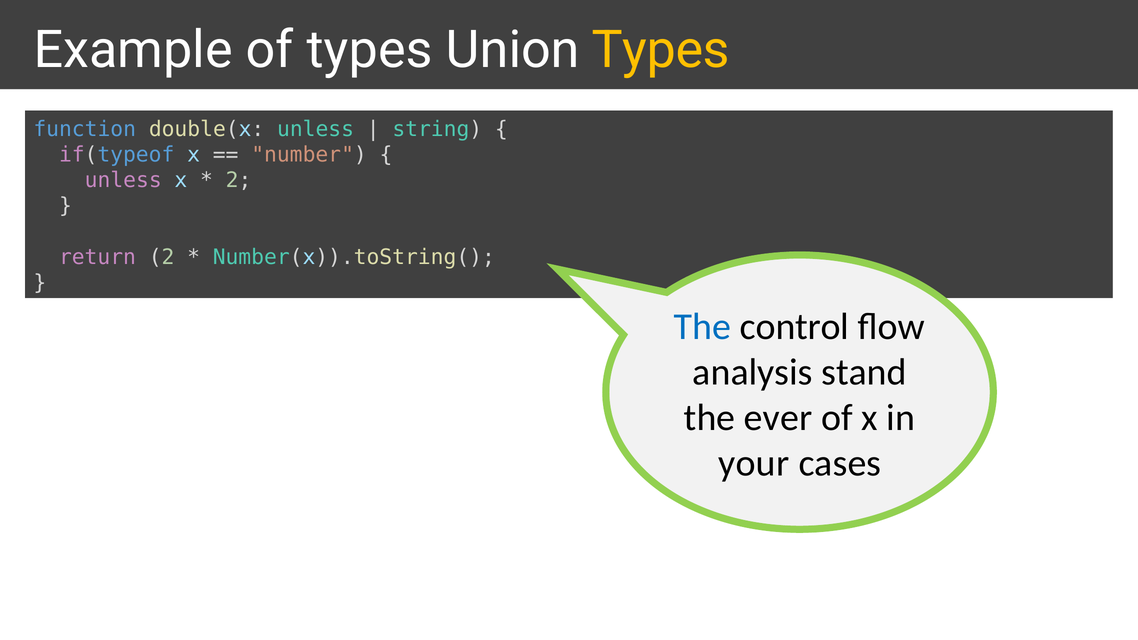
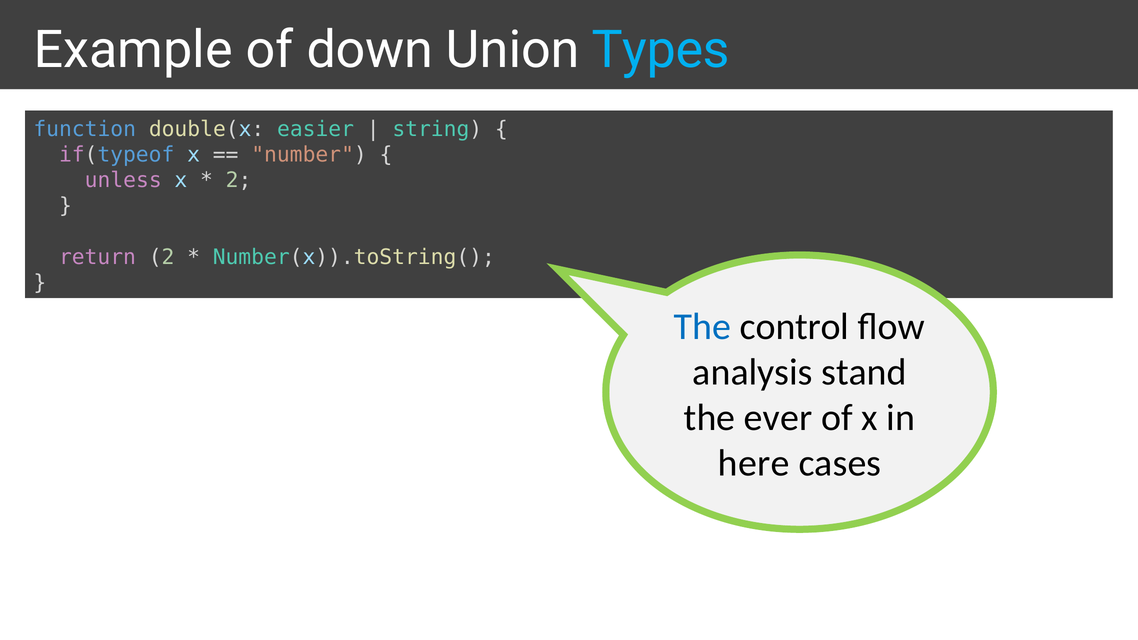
of types: types -> down
Types at (661, 50) colour: yellow -> light blue
double(x unless: unless -> easier
your: your -> here
